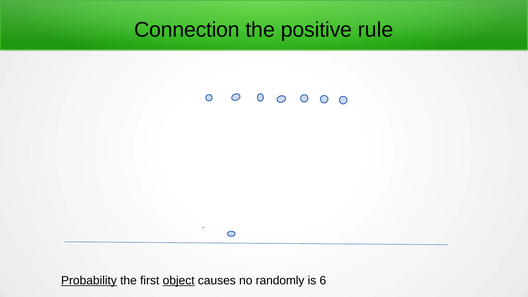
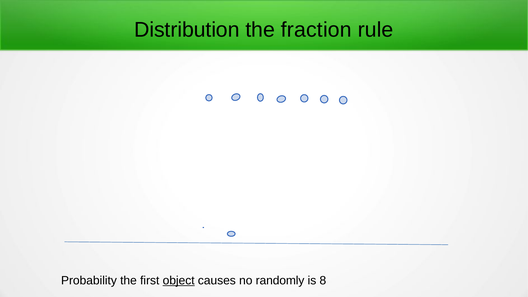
Connection: Connection -> Distribution
positive: positive -> fraction
Probability underline: present -> none
6: 6 -> 8
